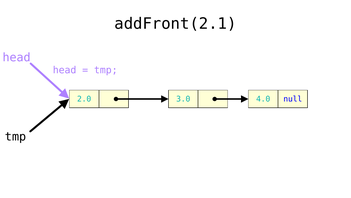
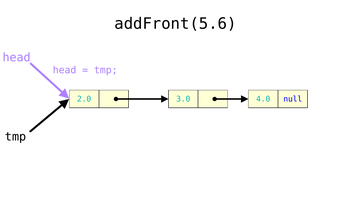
addFront(2.1: addFront(2.1 -> addFront(5.6
